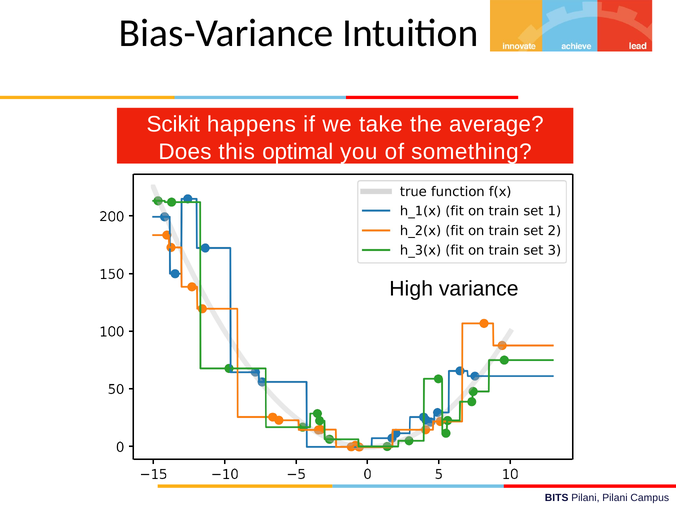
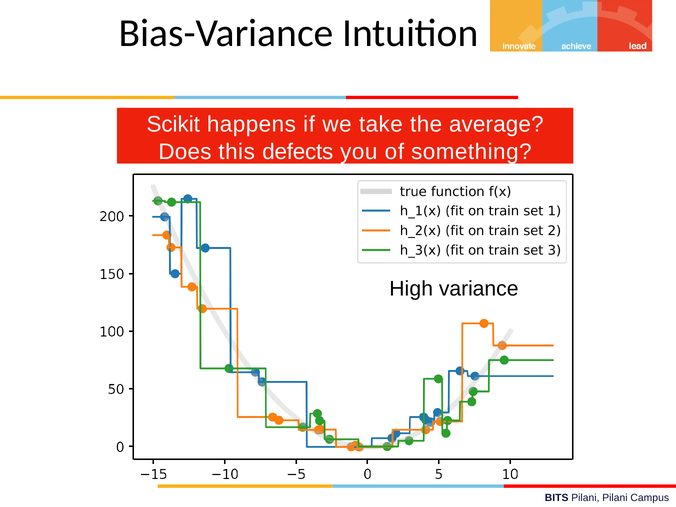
optimal: optimal -> defects
